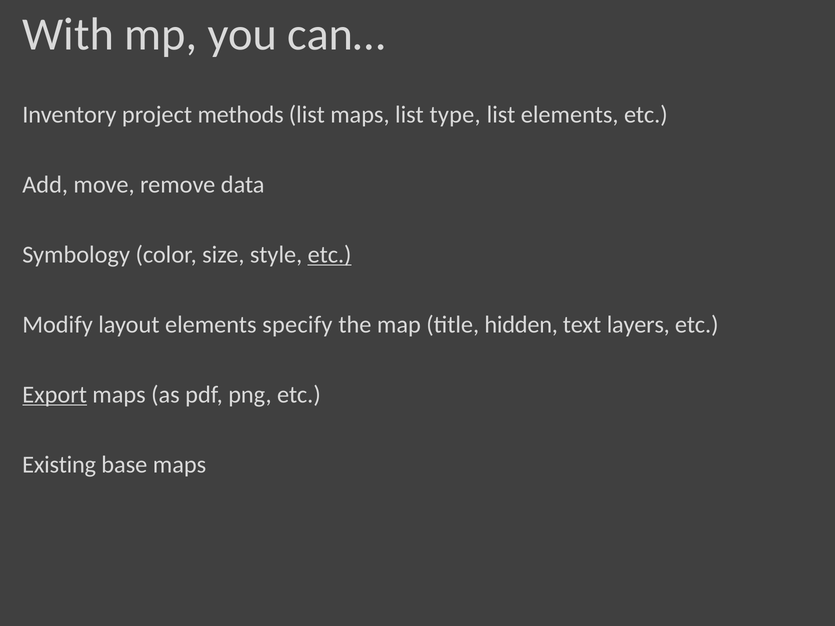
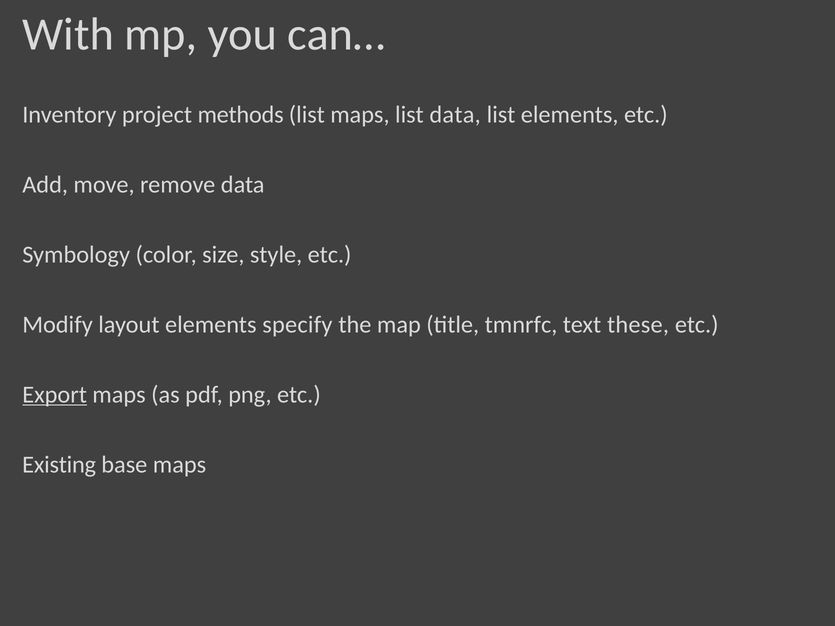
list type: type -> data
etc at (330, 255) underline: present -> none
hidden: hidden -> tmnrfc
layers: layers -> these
